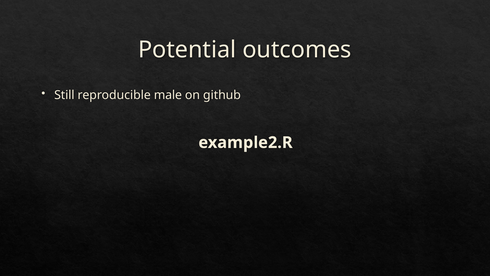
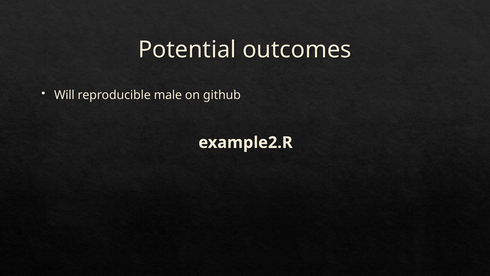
Still: Still -> Will
